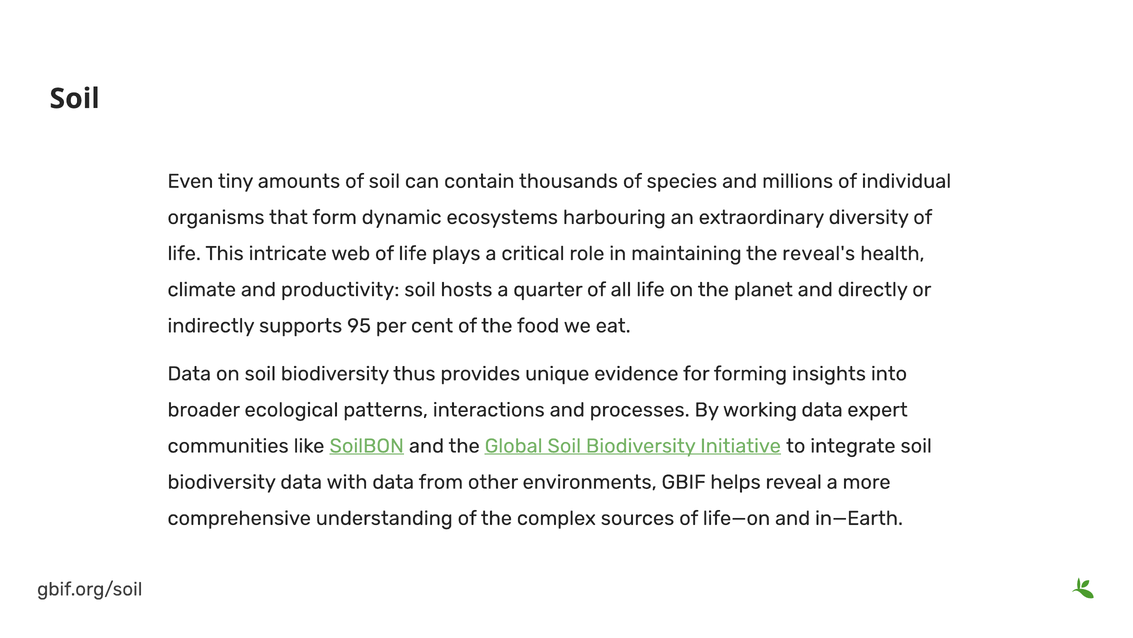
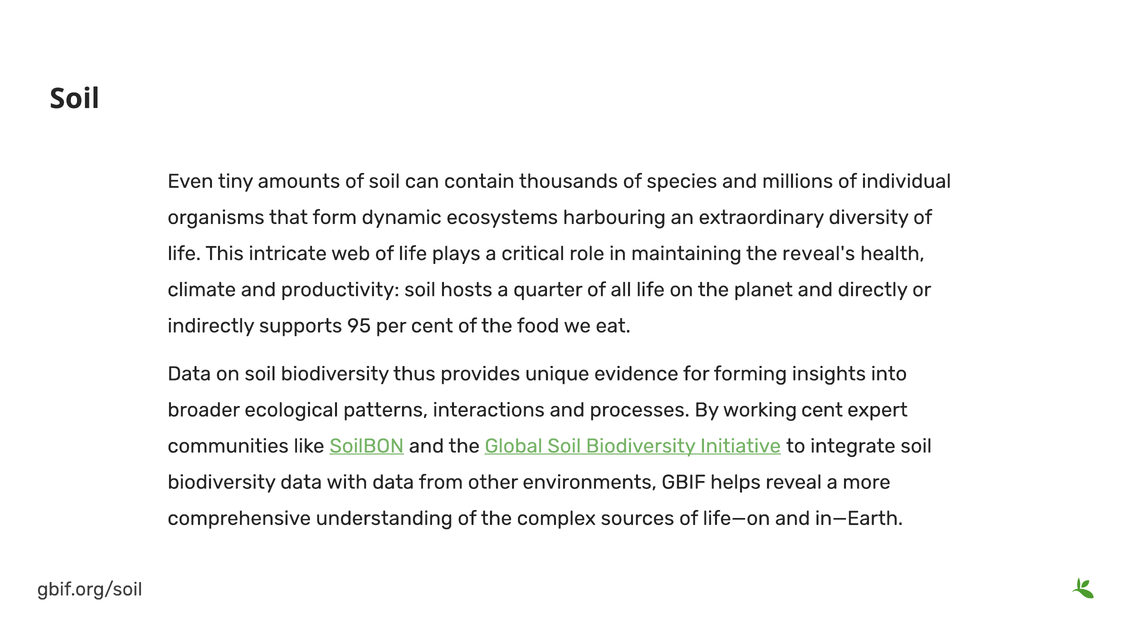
working data: data -> cent
